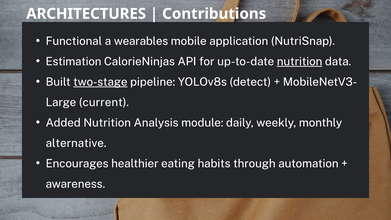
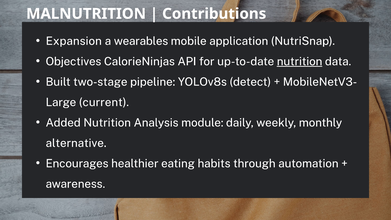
ARCHITECTURES: ARCHITECTURES -> MALNUTRITION
Functional: Functional -> Expansion
Estimation: Estimation -> Objectives
two-stage underline: present -> none
